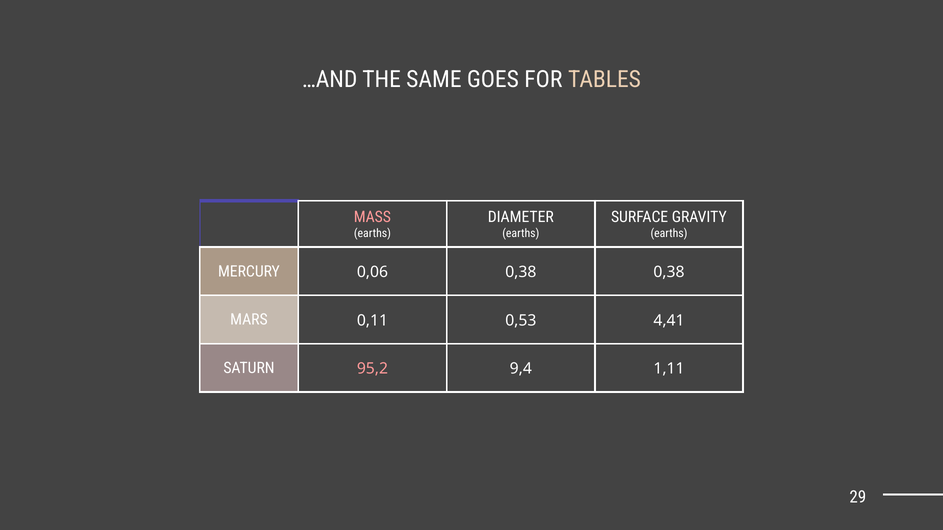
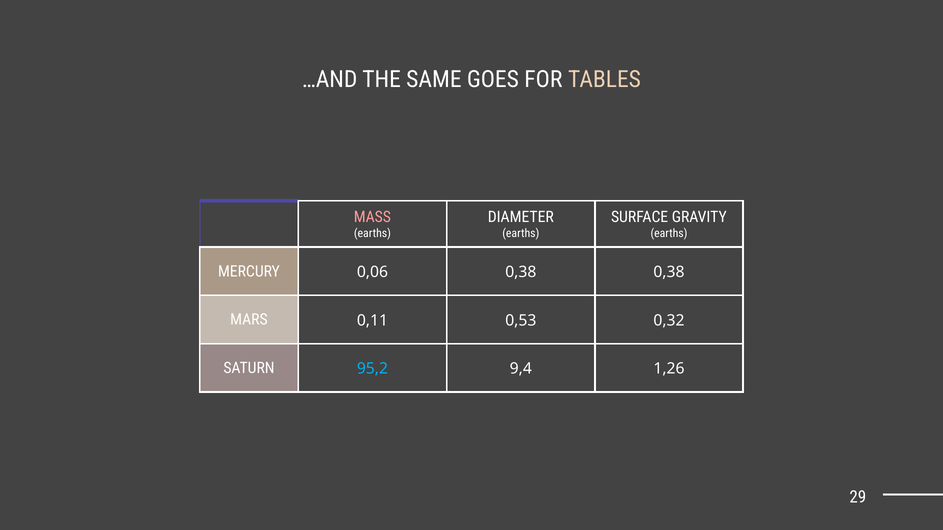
4,41: 4,41 -> 0,32
95,2 colour: pink -> light blue
1,11: 1,11 -> 1,26
